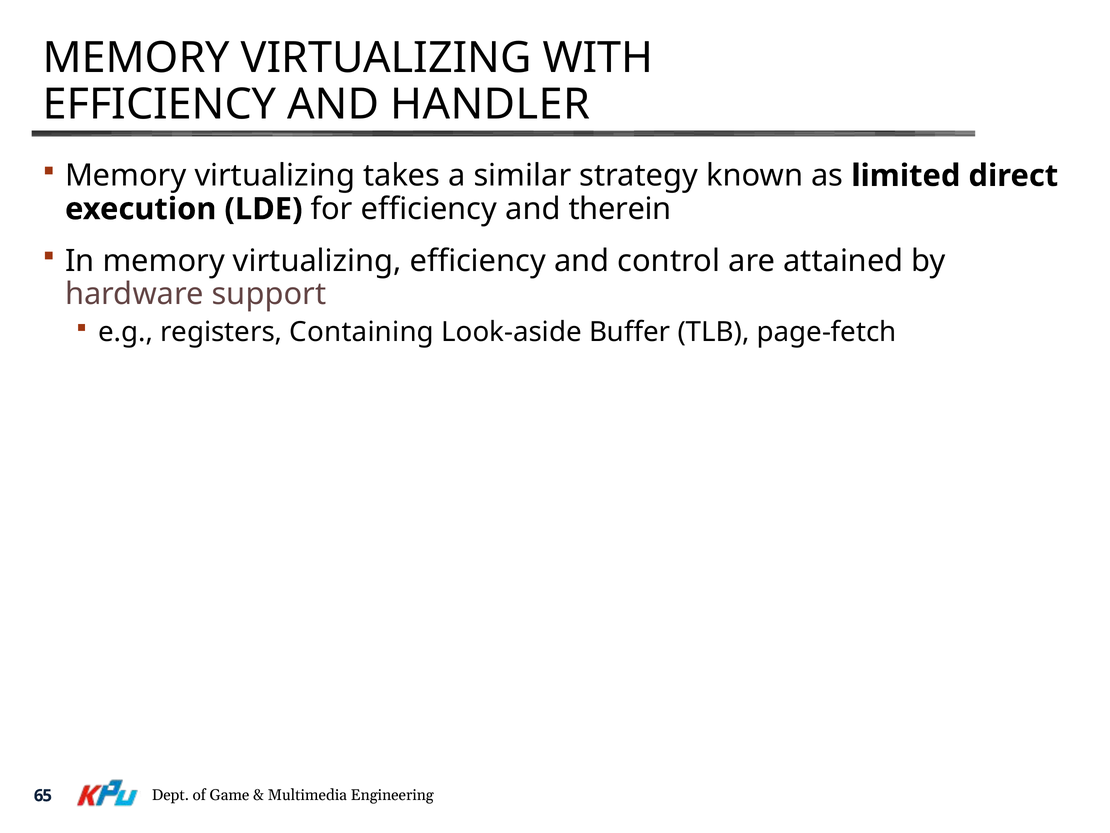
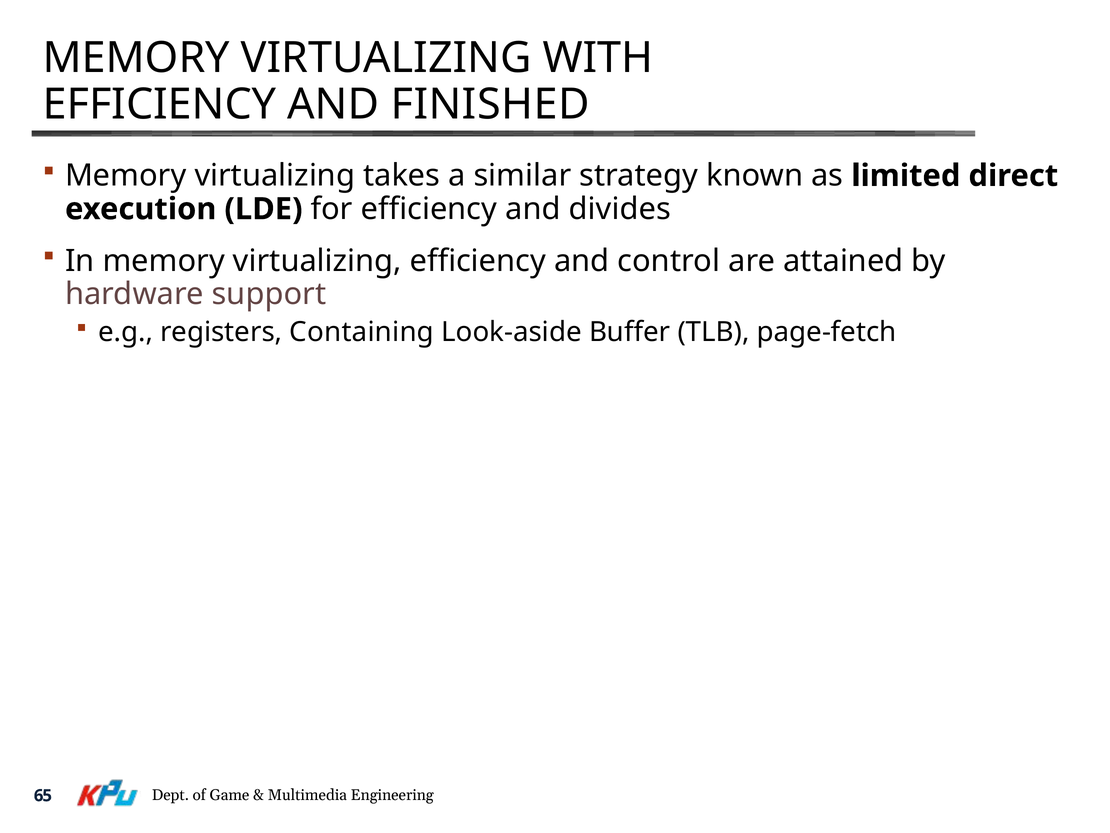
HANDLER: HANDLER -> FINISHED
therein: therein -> divides
